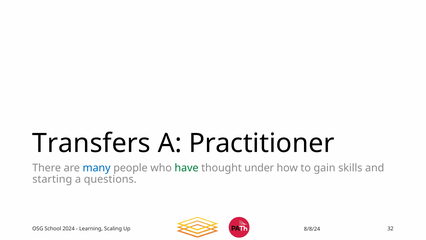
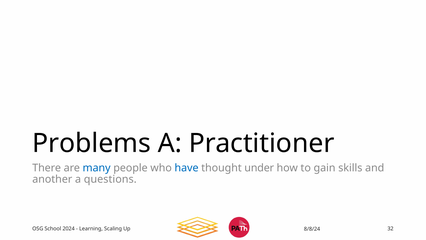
Transfers: Transfers -> Problems
have colour: green -> blue
starting: starting -> another
